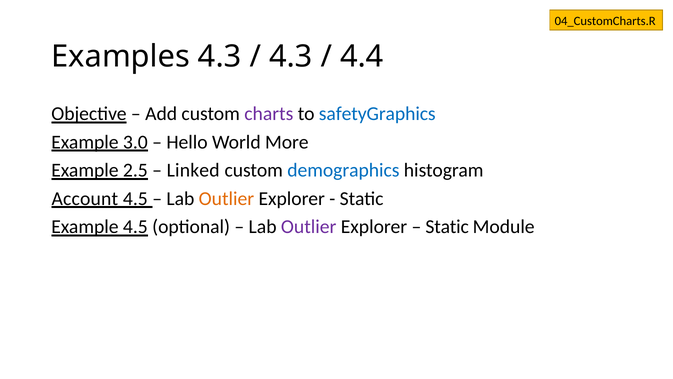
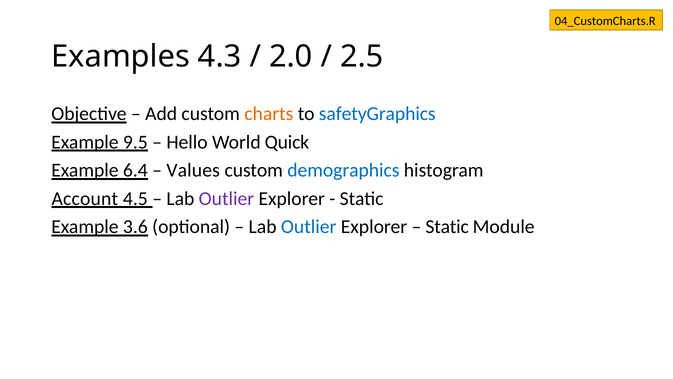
4.3 at (291, 57): 4.3 -> 2.0
4.4: 4.4 -> 2.5
charts colour: purple -> orange
3.0: 3.0 -> 9.5
More: More -> Quick
2.5: 2.5 -> 6.4
Linked: Linked -> Values
Outlier at (226, 198) colour: orange -> purple
Example 4.5: 4.5 -> 3.6
Outlier at (309, 227) colour: purple -> blue
